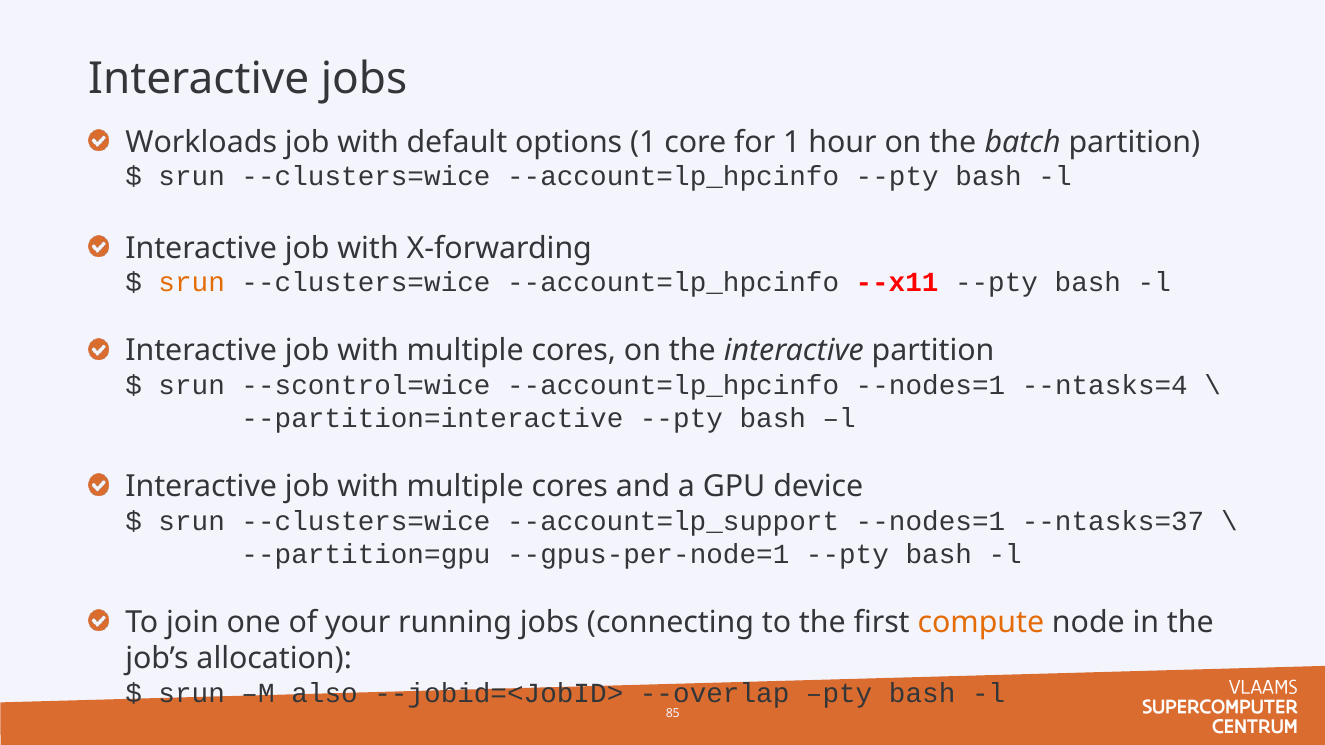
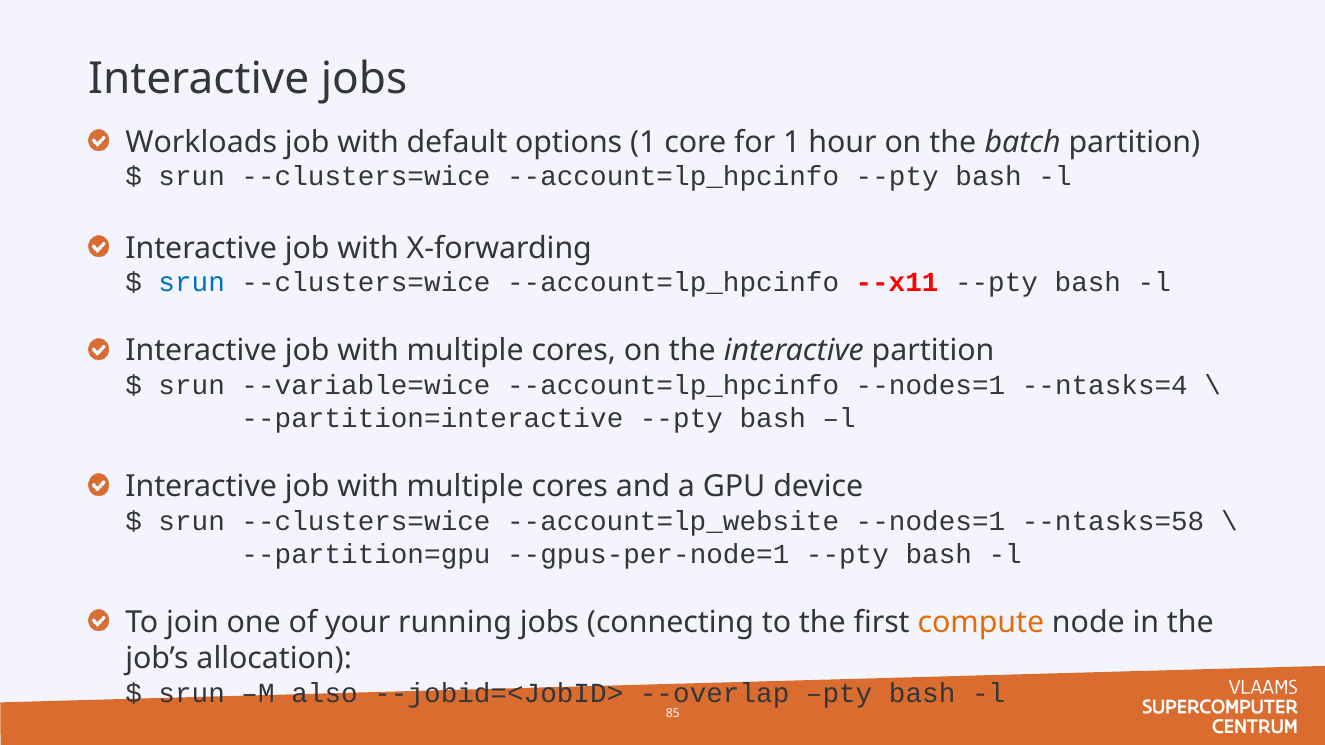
srun at (192, 283) colour: orange -> blue
--scontrol=wice: --scontrol=wice -> --variable=wice
--account=lp_support: --account=lp_support -> --account=lp_website
--ntasks=37: --ntasks=37 -> --ntasks=58
